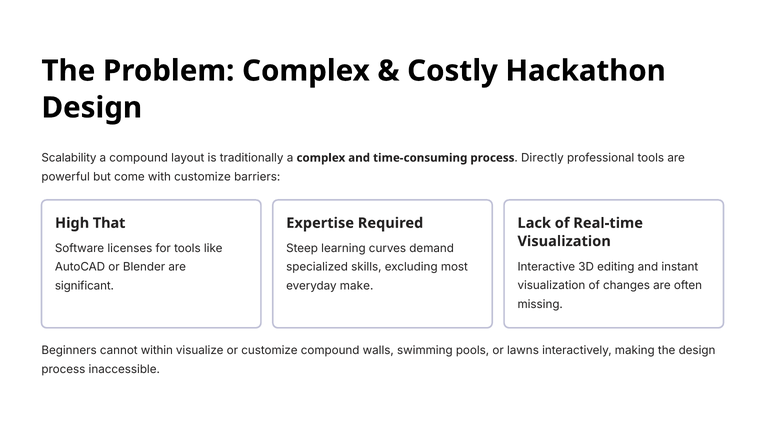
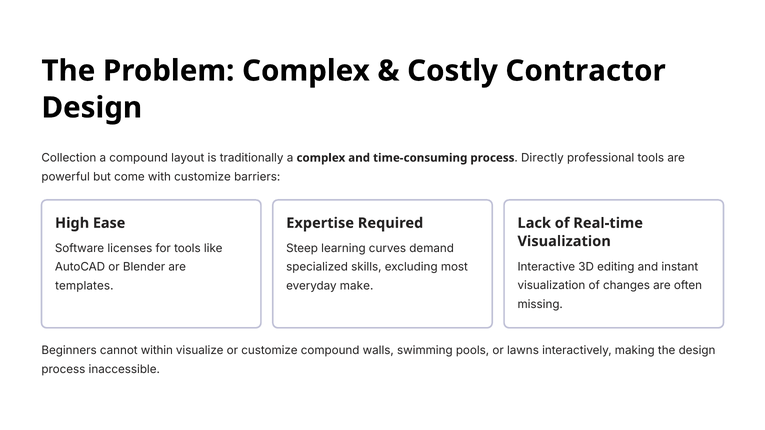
Hackathon: Hackathon -> Contractor
Scalability: Scalability -> Collection
That: That -> Ease
significant: significant -> templates
